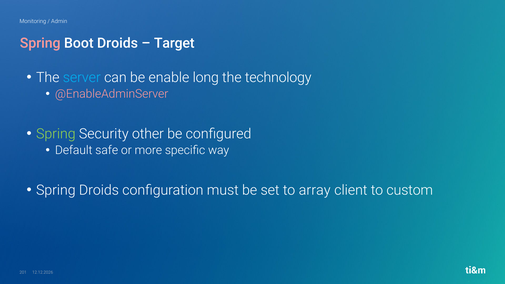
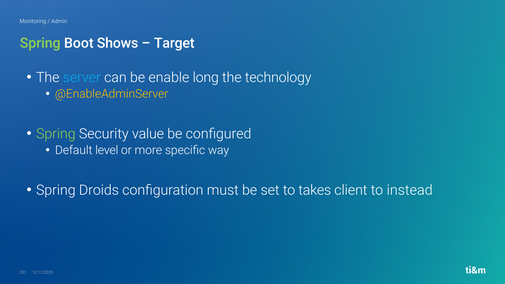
Spring at (40, 43) colour: pink -> light green
Boot Droids: Droids -> Shows
@EnableAdminServer colour: pink -> yellow
other: other -> value
safe: safe -> level
array: array -> takes
custom: custom -> instead
